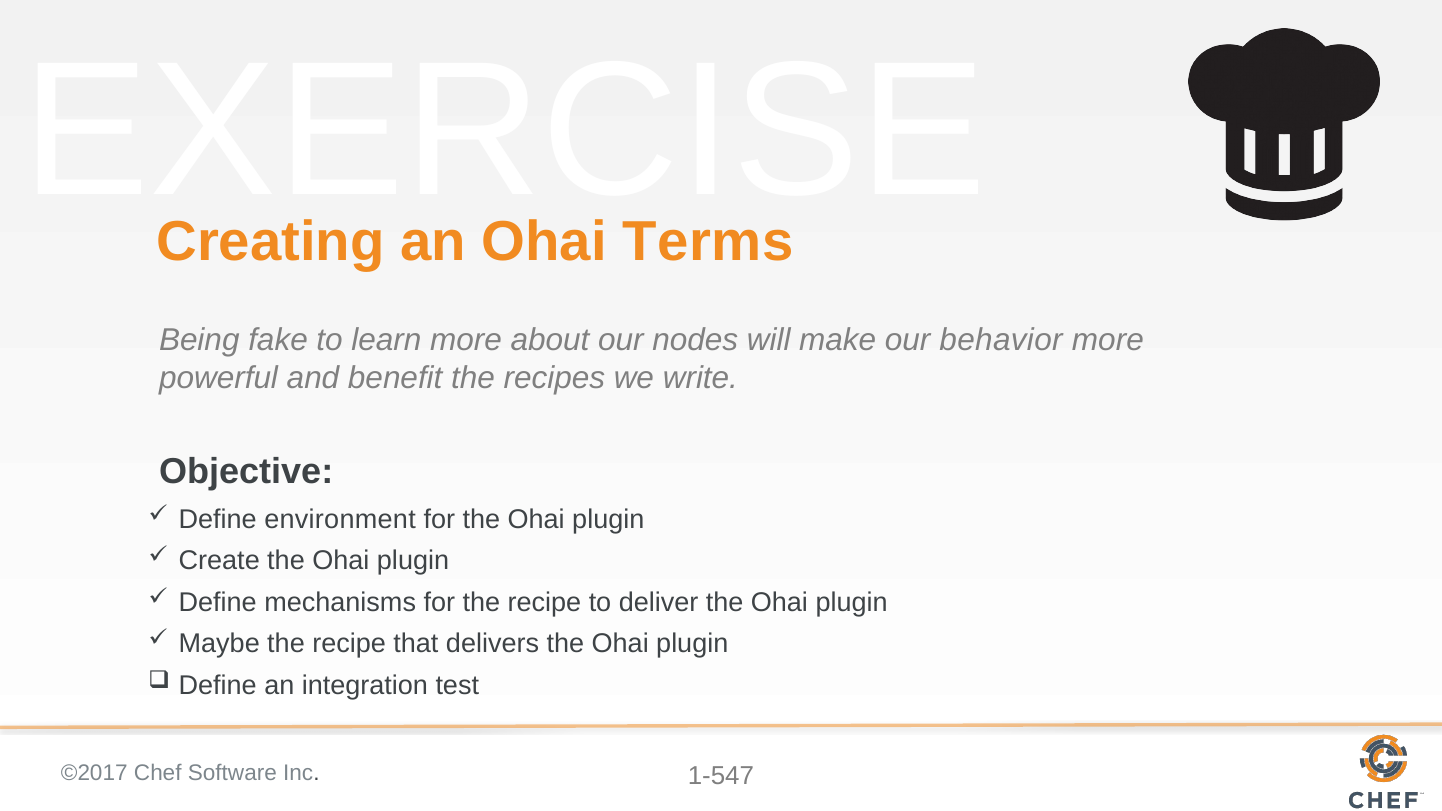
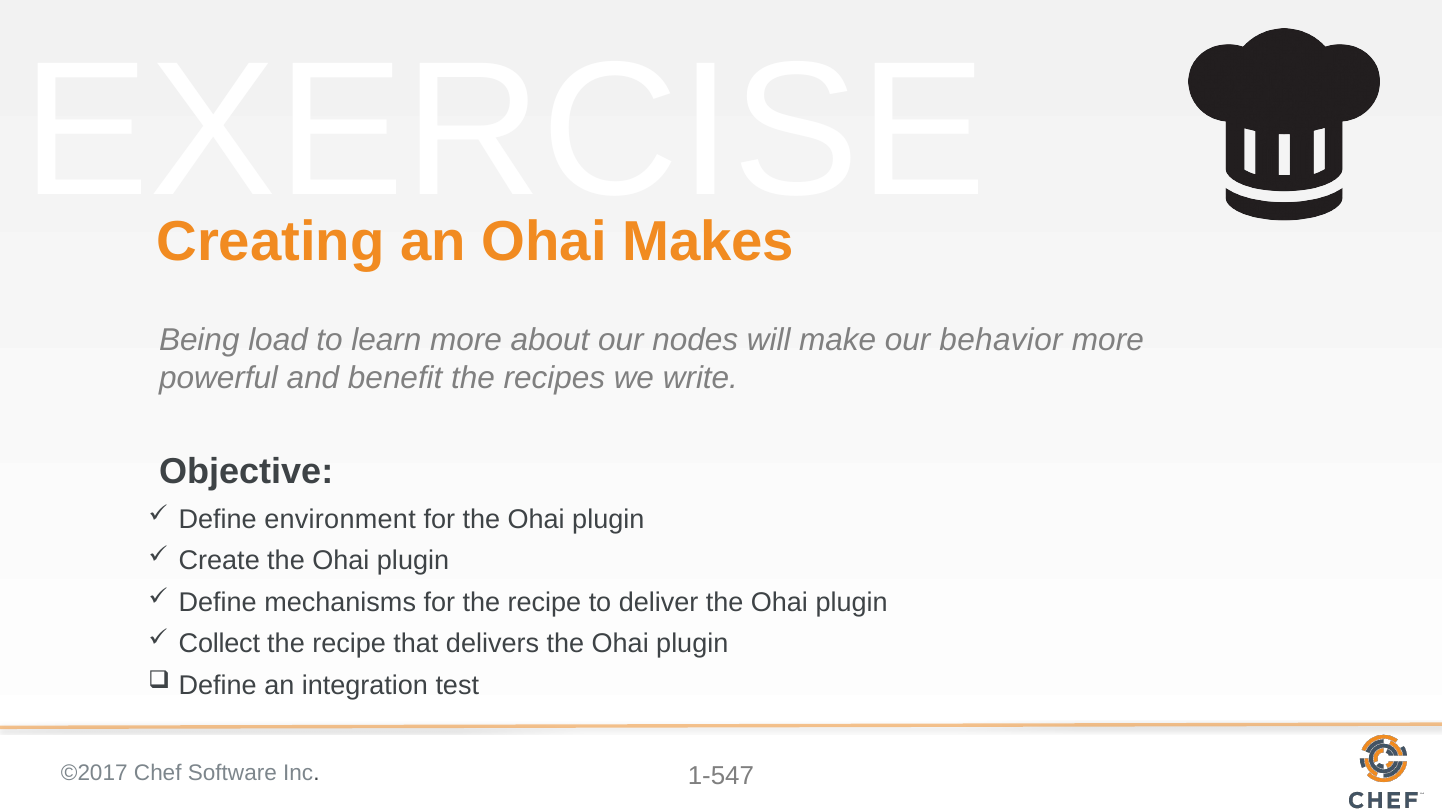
Terms: Terms -> Makes
fake: fake -> load
Maybe: Maybe -> Collect
